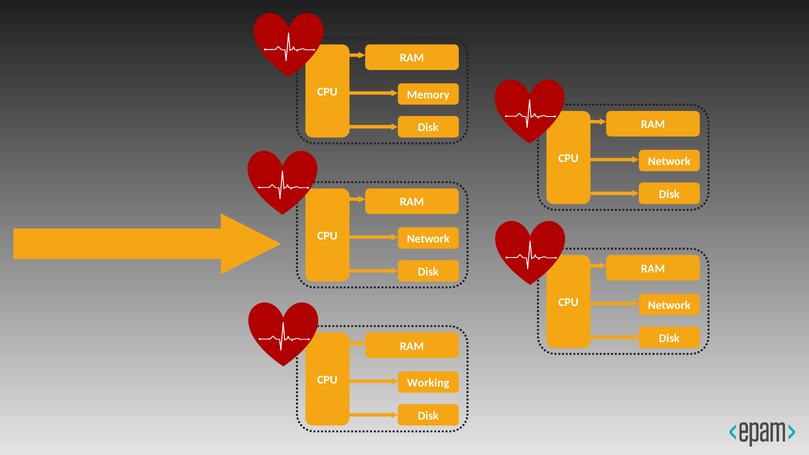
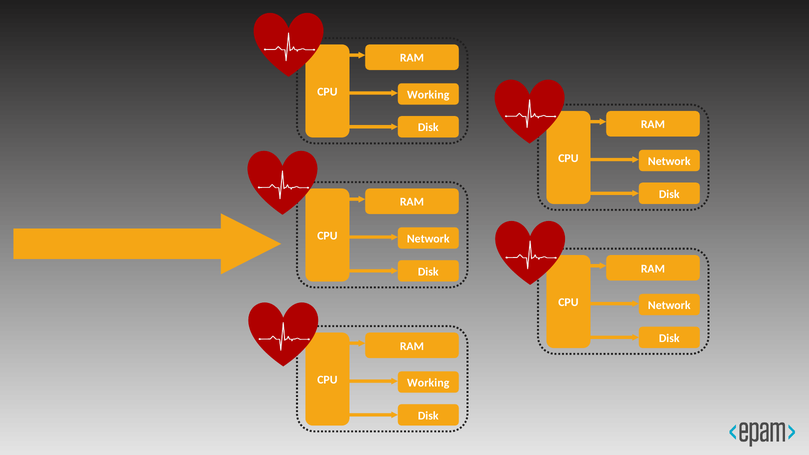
Memory at (428, 95): Memory -> Working
